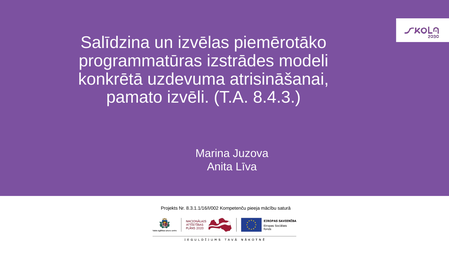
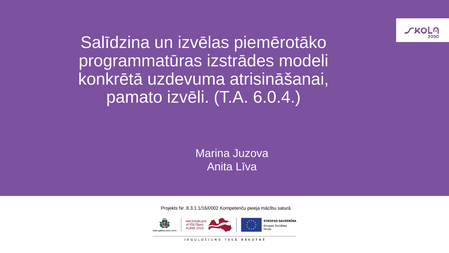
8.4.3: 8.4.3 -> 6.0.4
